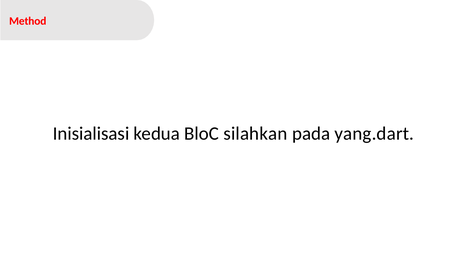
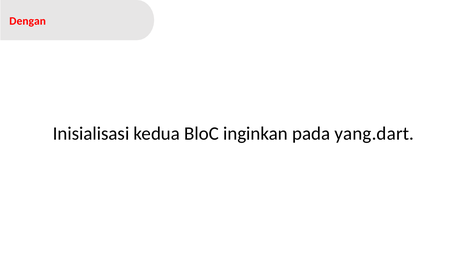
Method: Method -> Dengan
silahkan: silahkan -> inginkan
